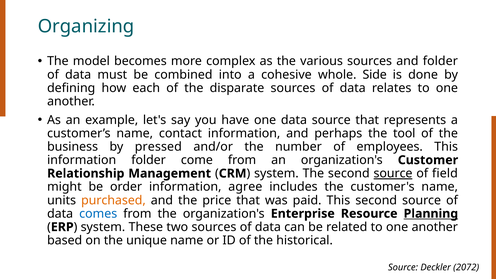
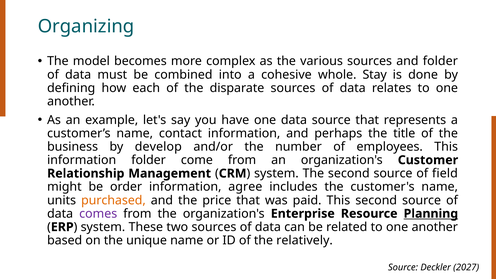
Side: Side -> Stay
tool: tool -> title
pressed: pressed -> develop
source at (393, 173) underline: present -> none
comes colour: blue -> purple
historical: historical -> relatively
2072: 2072 -> 2027
